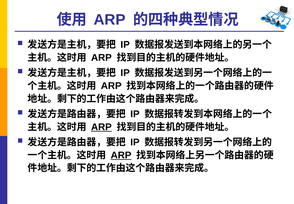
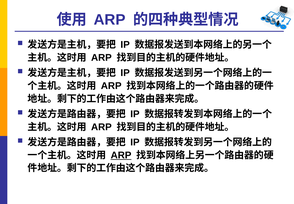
ARP at (101, 127) underline: present -> none
